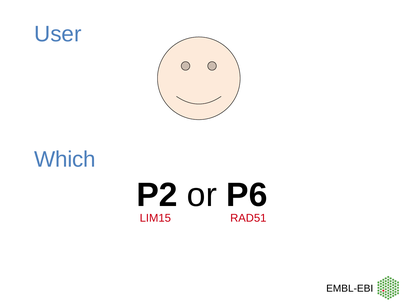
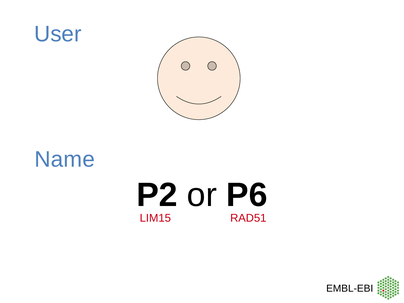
Which: Which -> Name
